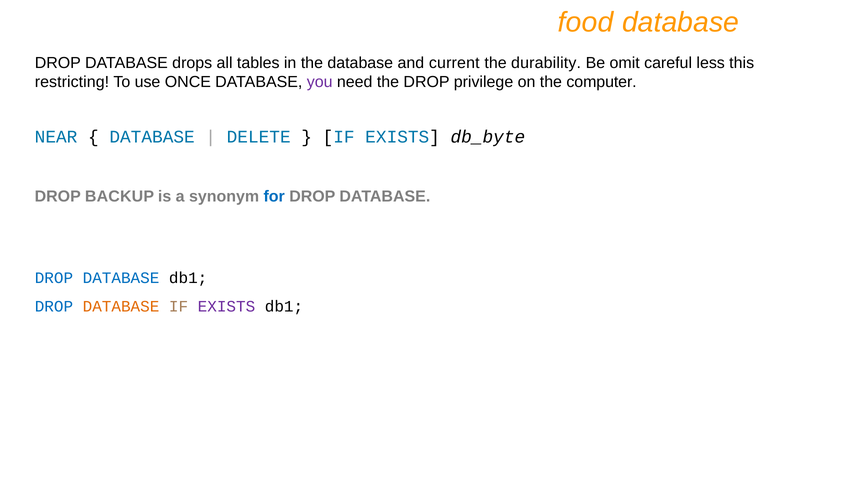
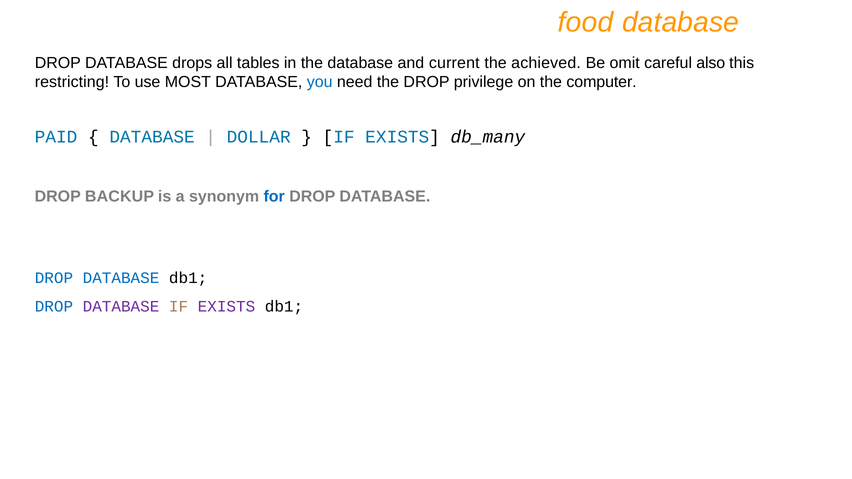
durability: durability -> achieved
less: less -> also
ONCE: ONCE -> MOST
you colour: purple -> blue
NEAR: NEAR -> PAID
DELETE: DELETE -> DOLLAR
db_byte: db_byte -> db_many
DATABASE at (121, 307) colour: orange -> purple
